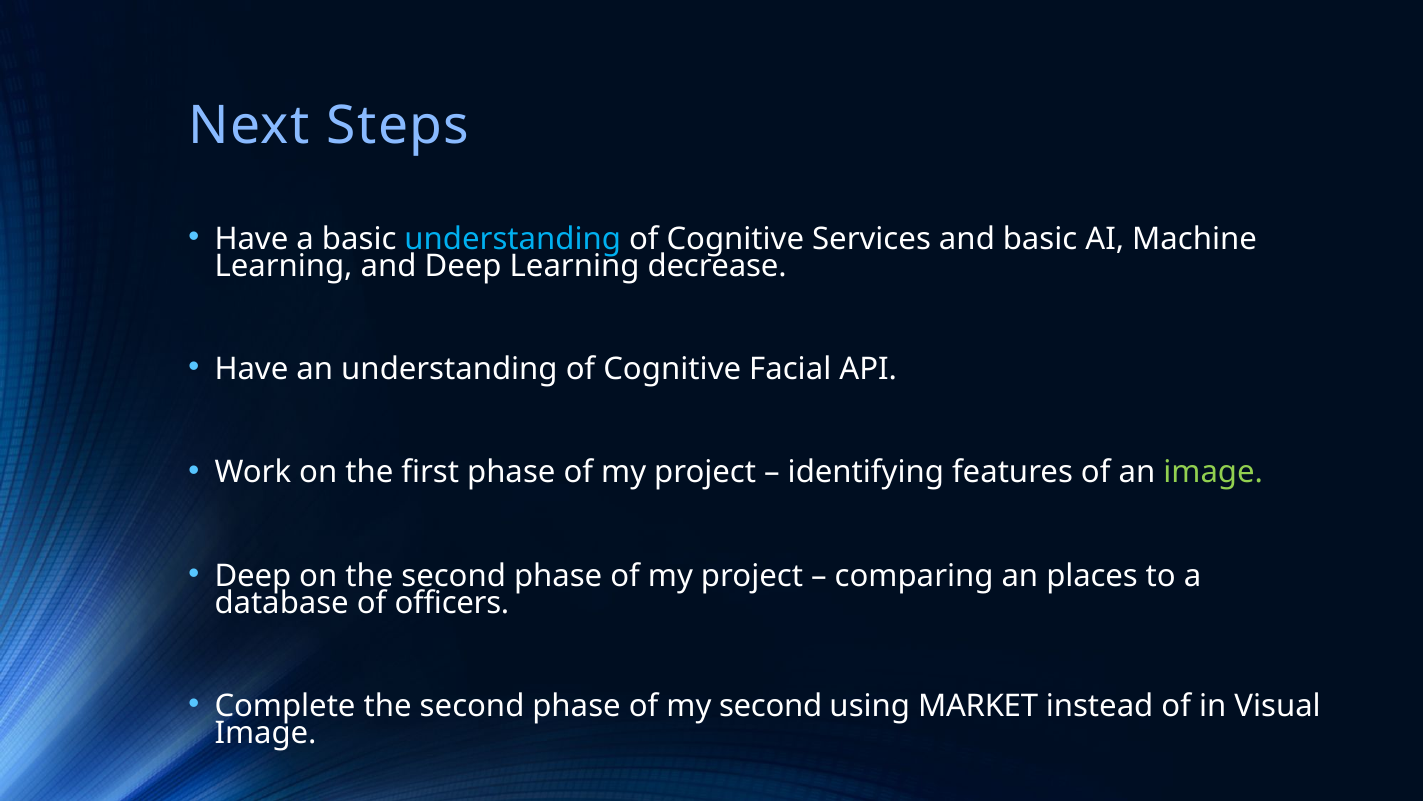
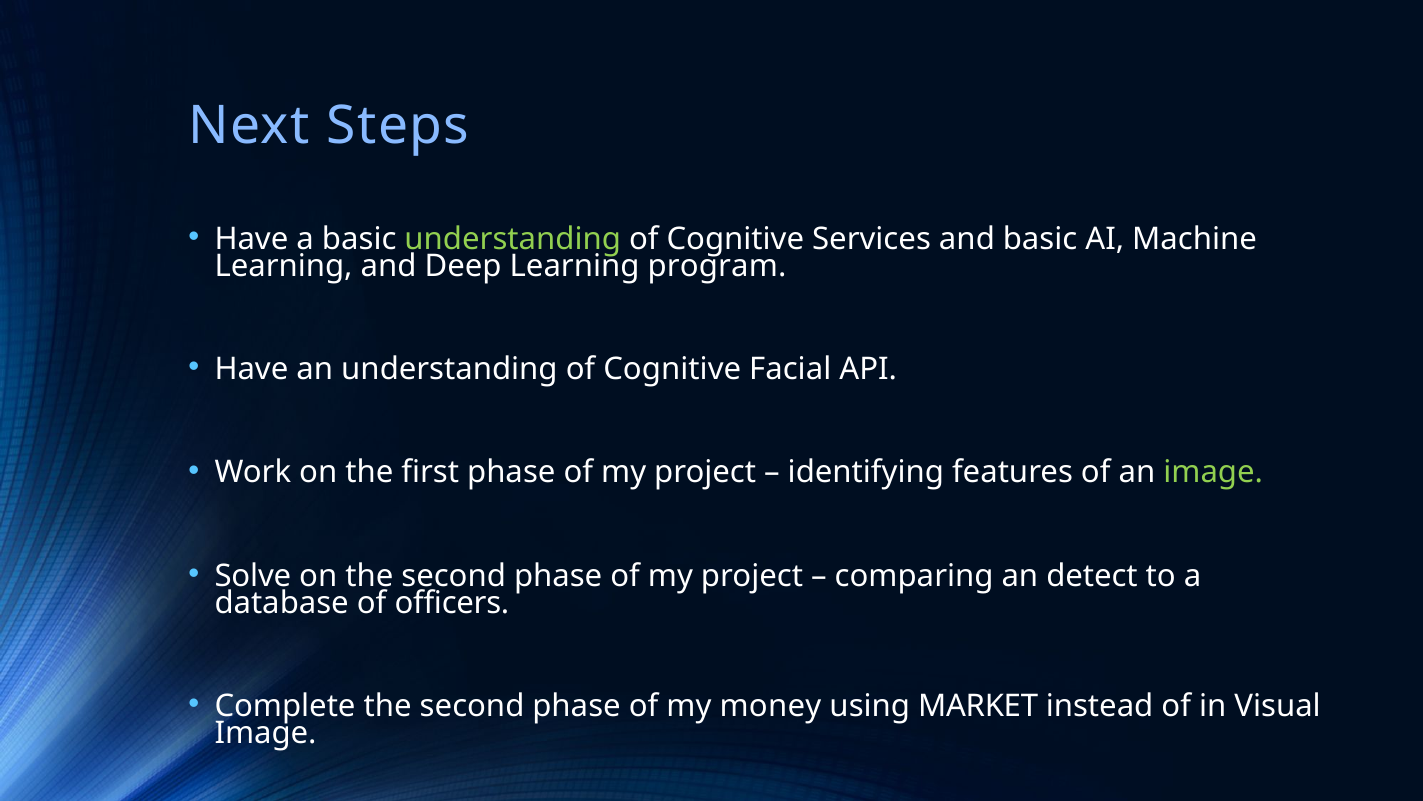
understanding at (513, 239) colour: light blue -> light green
decrease: decrease -> program
Deep at (253, 576): Deep -> Solve
places: places -> detect
my second: second -> money
